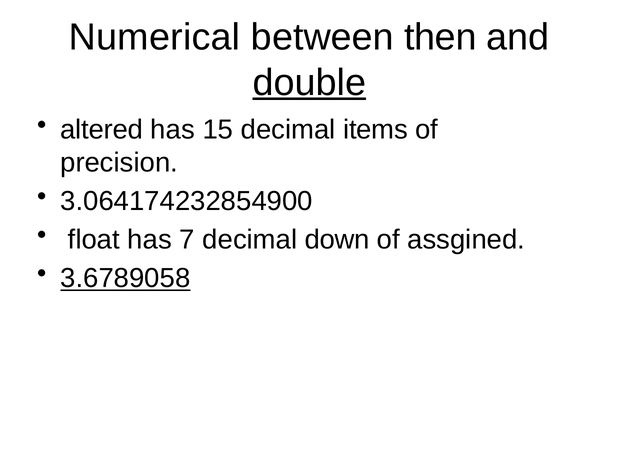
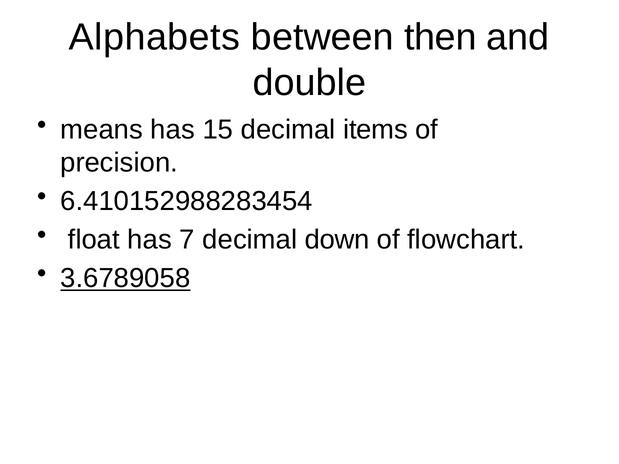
Numerical: Numerical -> Alphabets
double underline: present -> none
altered: altered -> means
3.064174232854900: 3.064174232854900 -> 6.410152988283454
assgined: assgined -> flowchart
